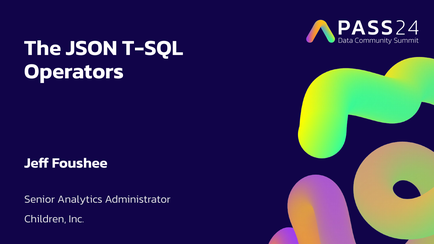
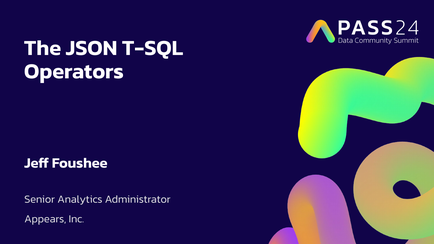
Children: Children -> Appears
